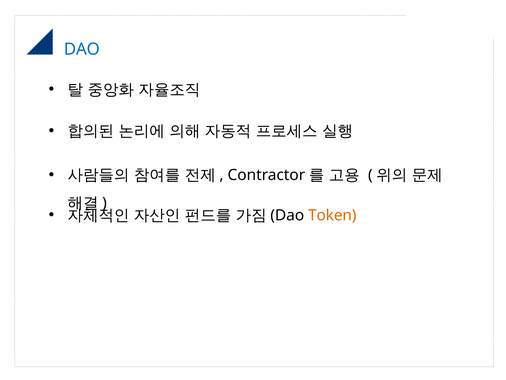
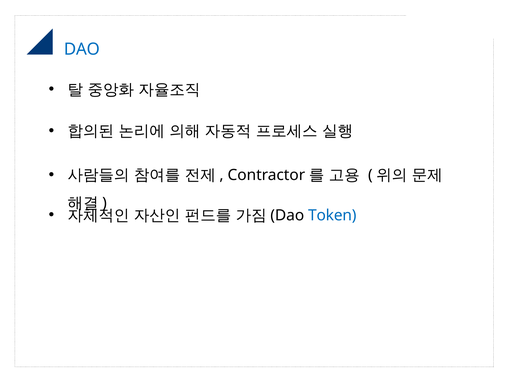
Token colour: orange -> blue
